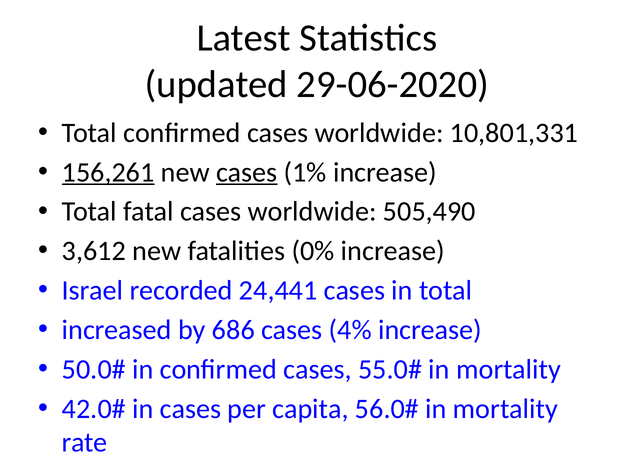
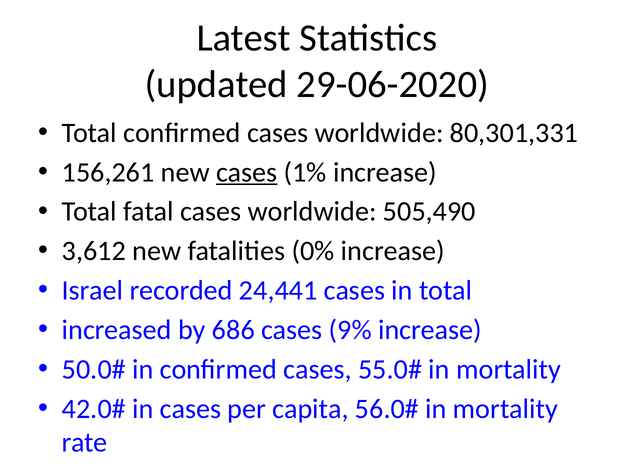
10,801,331: 10,801,331 -> 80,301,331
156,261 underline: present -> none
4%: 4% -> 9%
